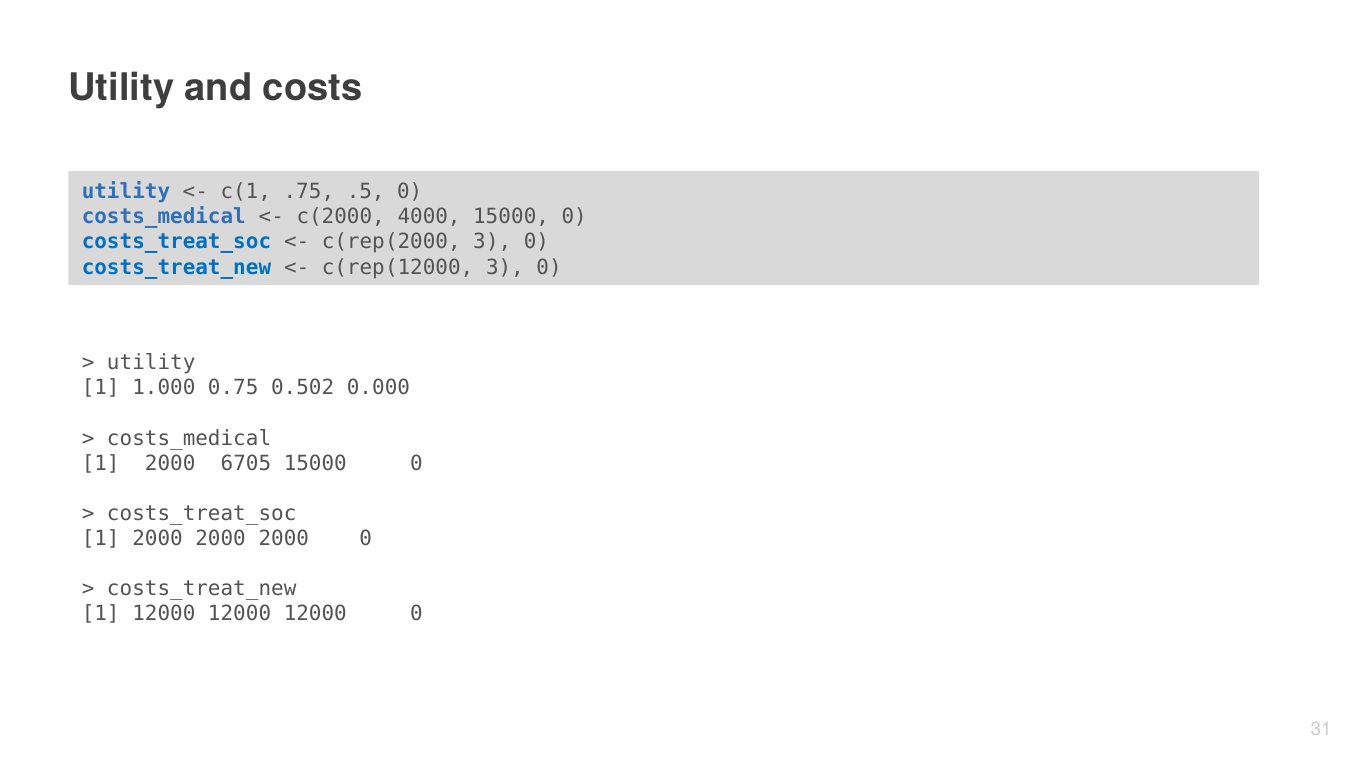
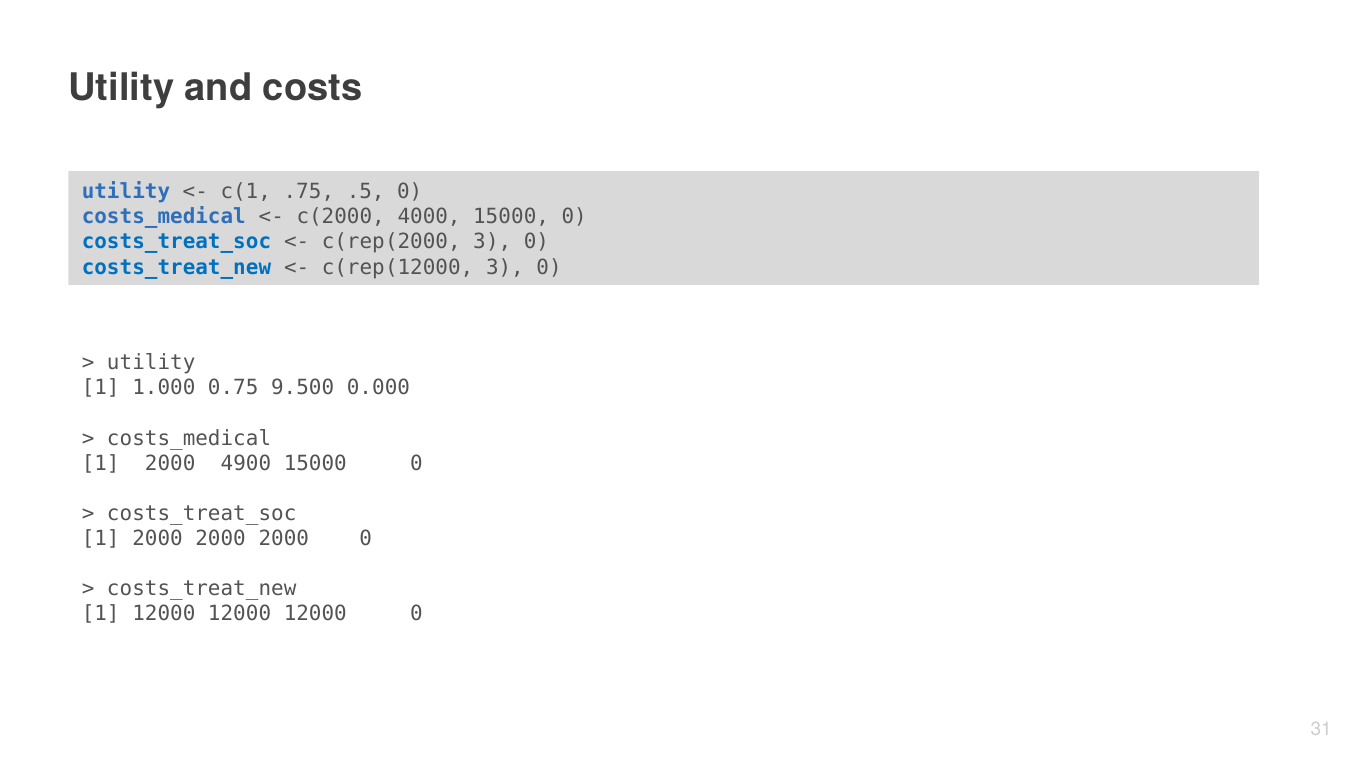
0.502: 0.502 -> 9.500
6705: 6705 -> 4900
